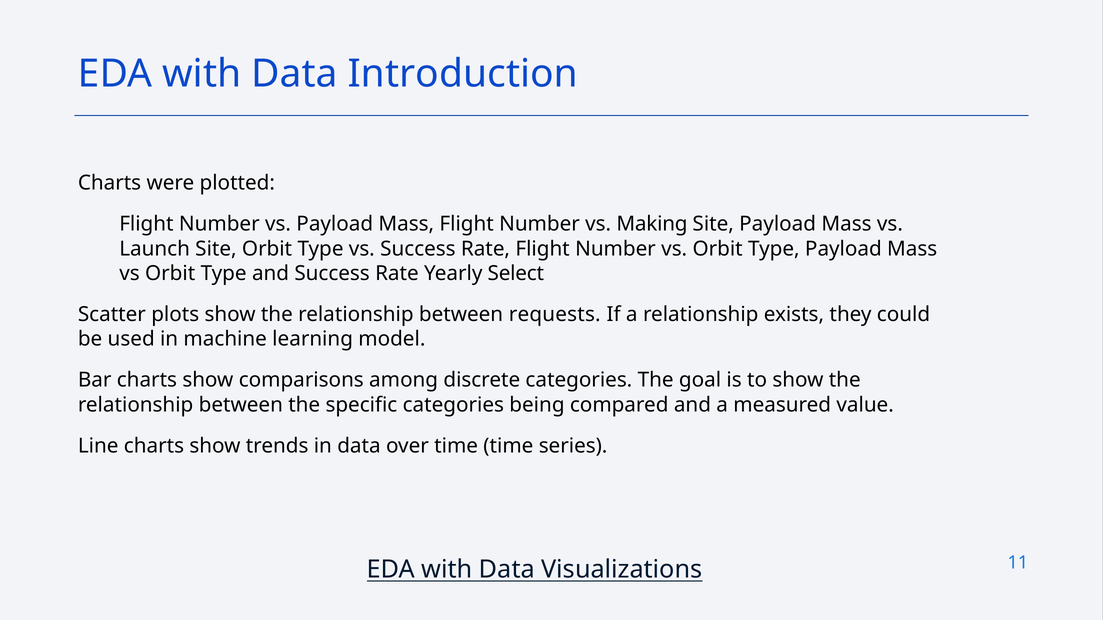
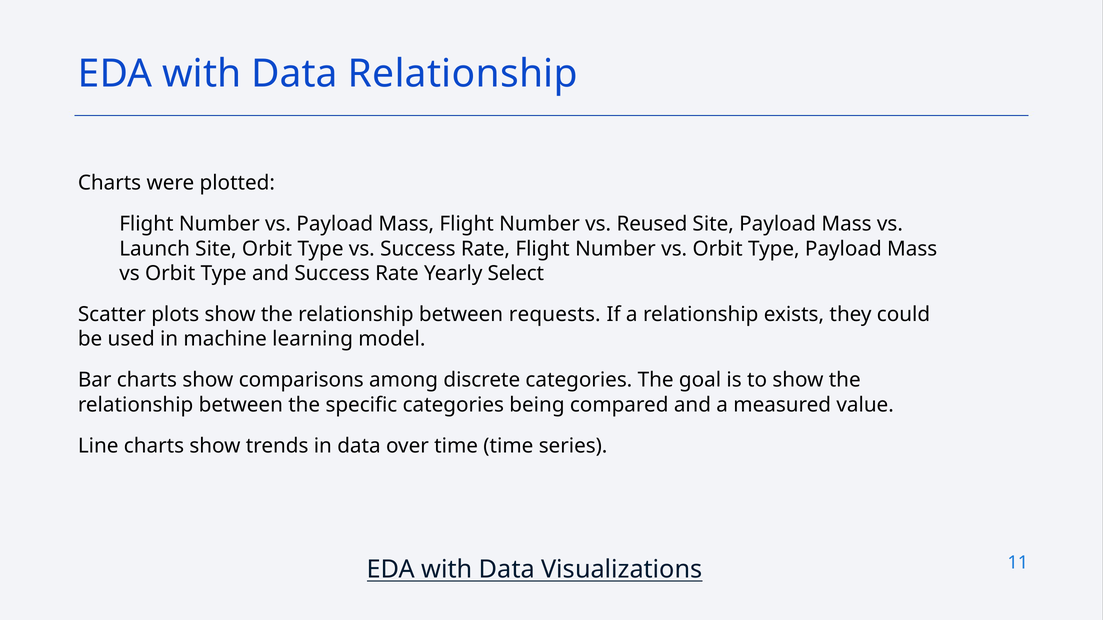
Data Introduction: Introduction -> Relationship
Making: Making -> Reused
